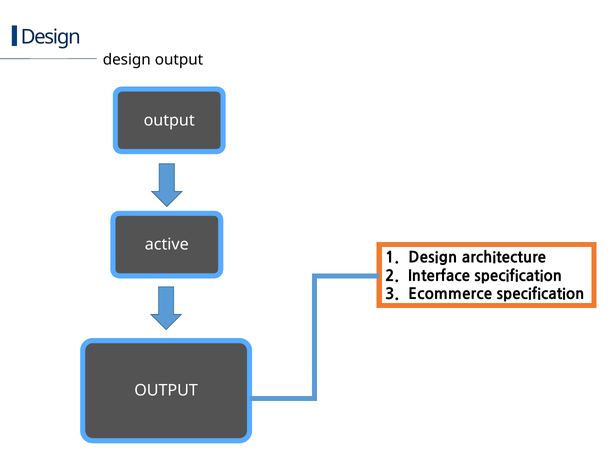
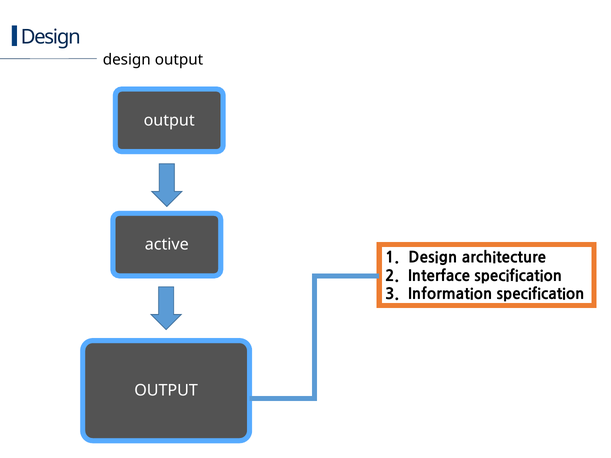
Ecommerce: Ecommerce -> Information
